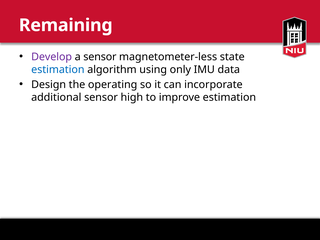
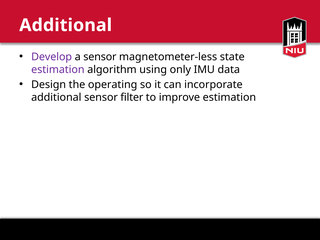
Remaining at (66, 25): Remaining -> Additional
estimation at (58, 70) colour: blue -> purple
high: high -> filter
